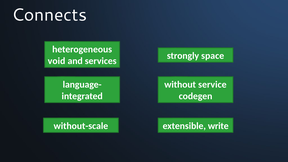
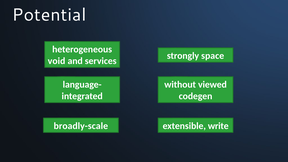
Connects: Connects -> Potential
service: service -> viewed
without-scale: without-scale -> broadly-scale
